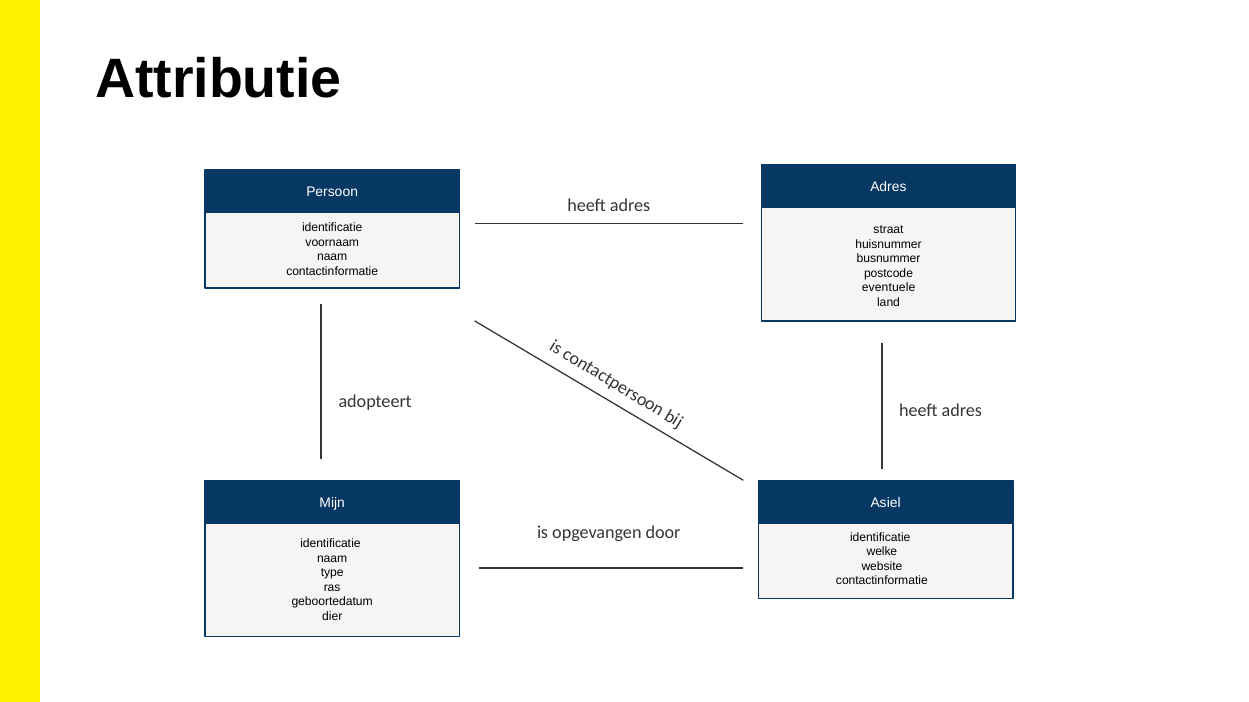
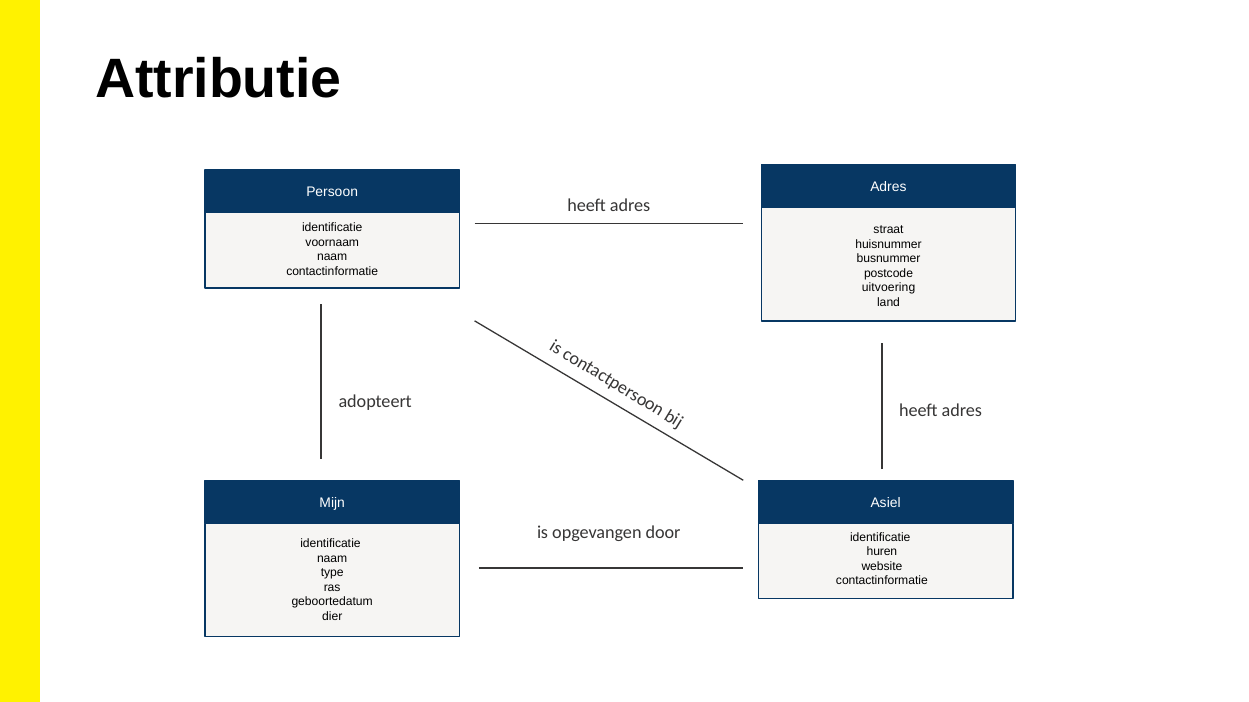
eventuele: eventuele -> uitvoering
welke: welke -> huren
